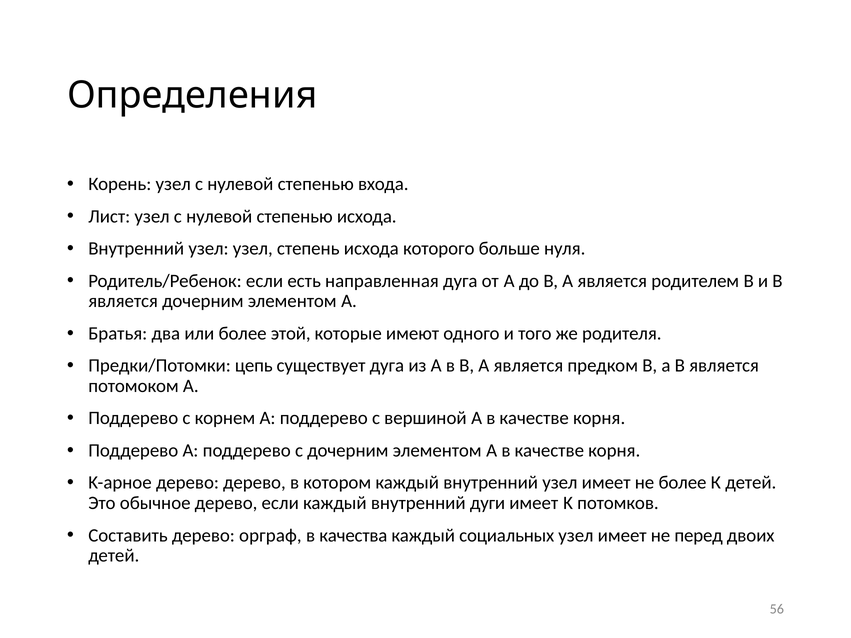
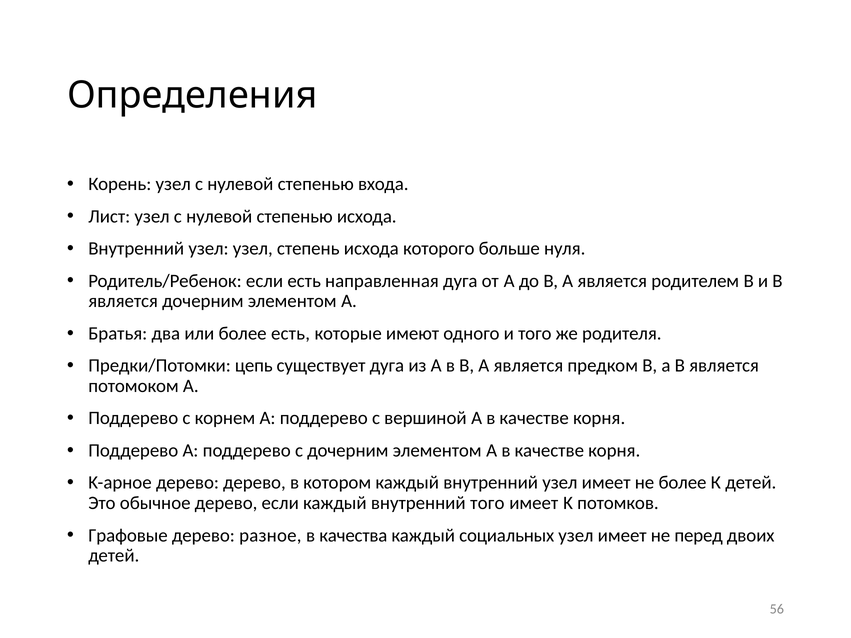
более этой: этой -> есть
внутренний дуги: дуги -> того
Составить: Составить -> Графовые
орграф: орграф -> разное
